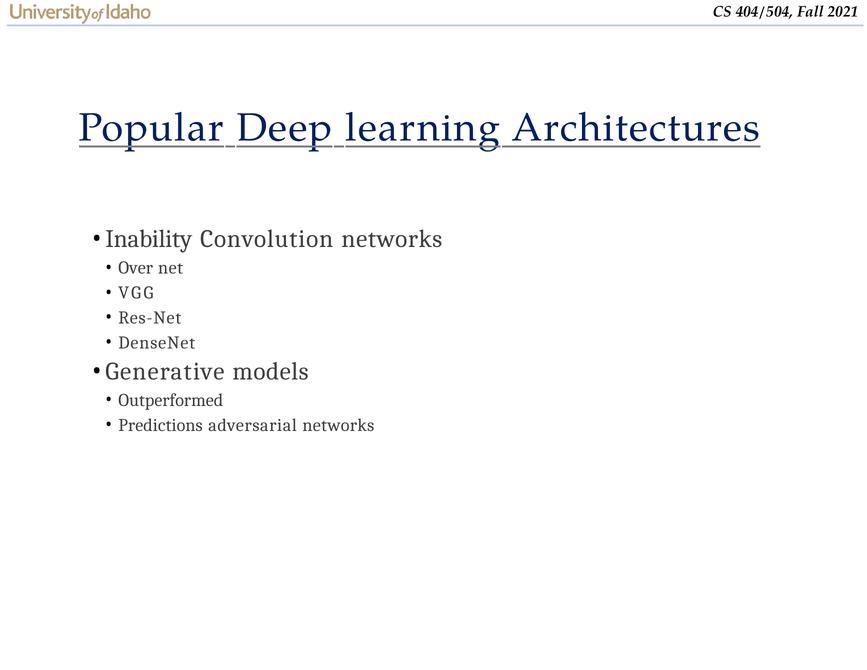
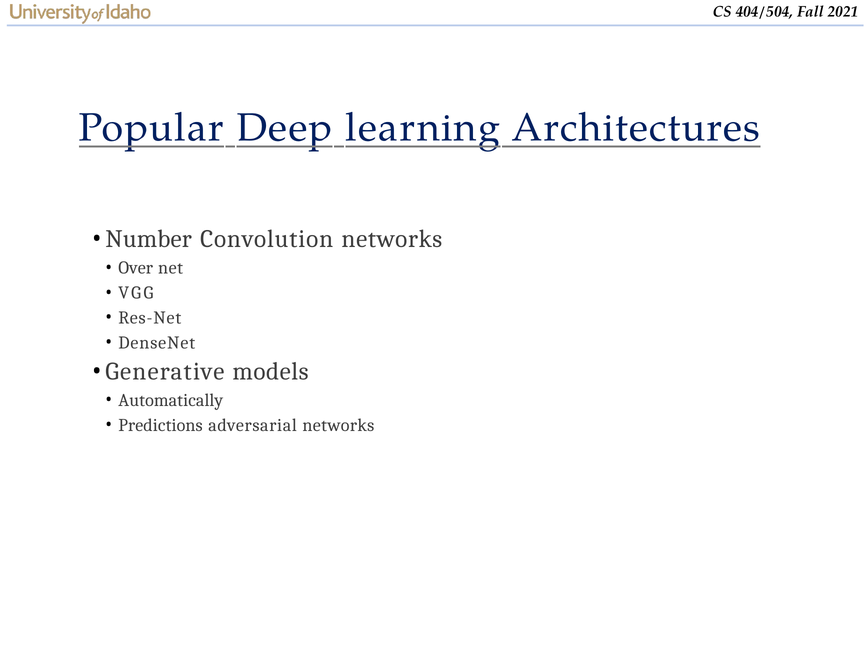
Inability: Inability -> Number
Outperformed: Outperformed -> Automatically
